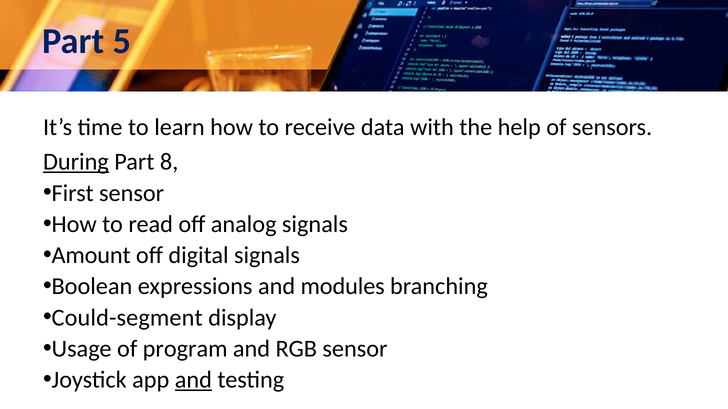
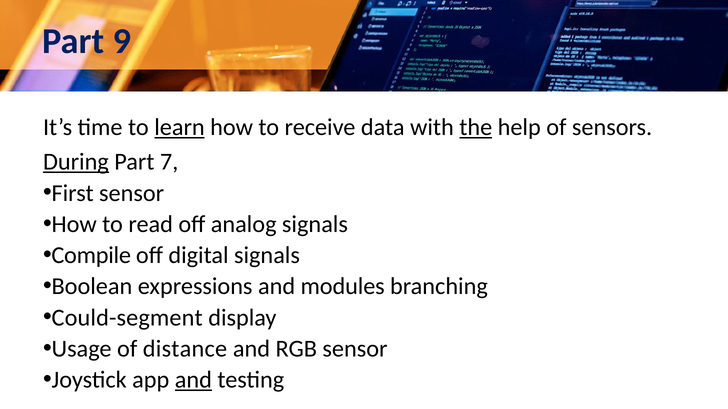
5: 5 -> 9
learn underline: none -> present
the underline: none -> present
8: 8 -> 7
Amount: Amount -> Compile
program: program -> distance
